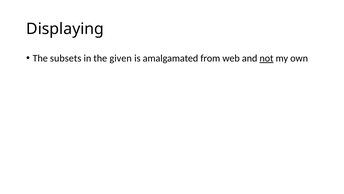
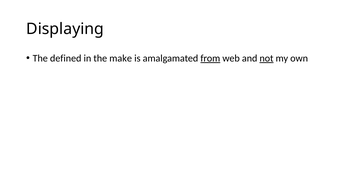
subsets: subsets -> defined
given: given -> make
from underline: none -> present
